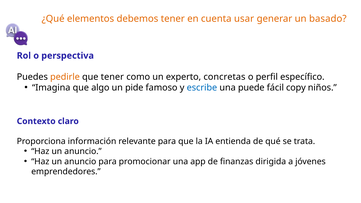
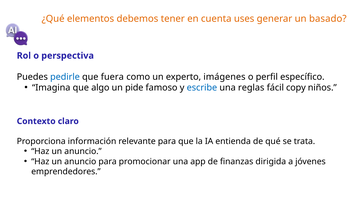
usar: usar -> uses
pedirle colour: orange -> blue
que tener: tener -> fuera
concretas: concretas -> imágenes
puede: puede -> reglas
